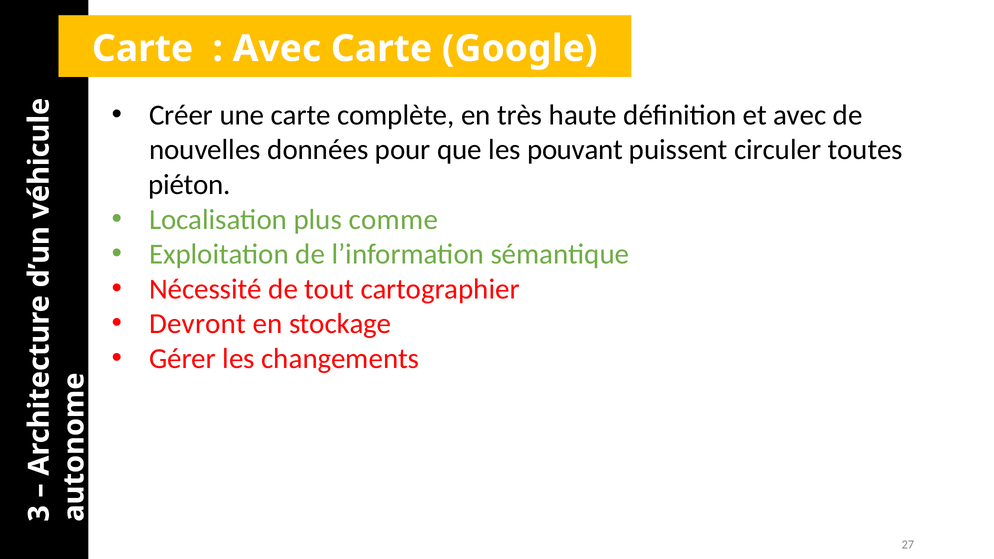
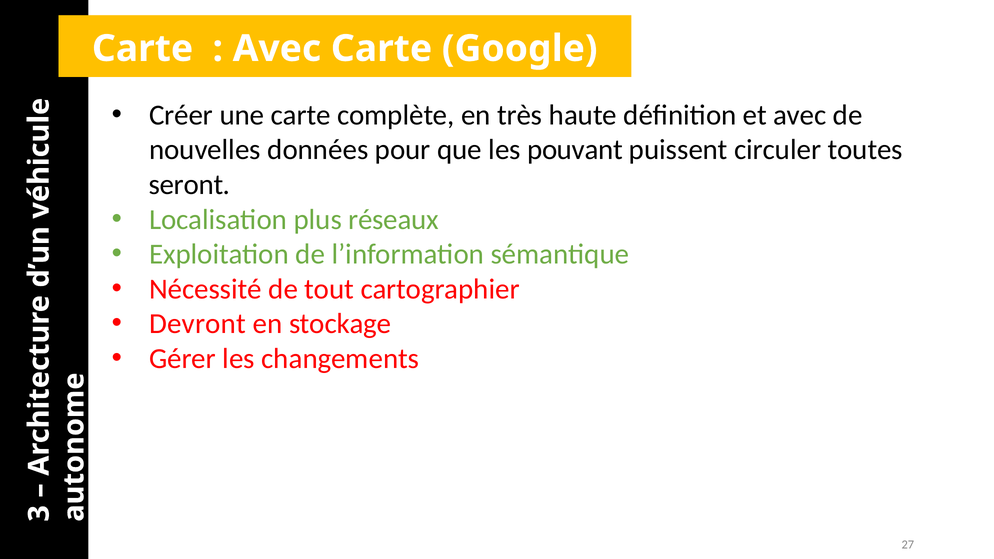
piéton: piéton -> seront
comme: comme -> réseaux
